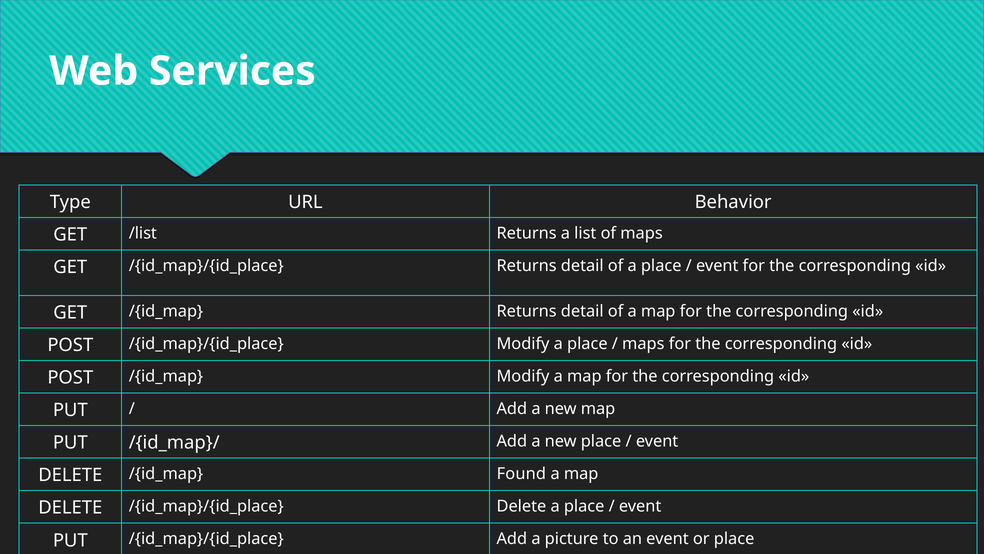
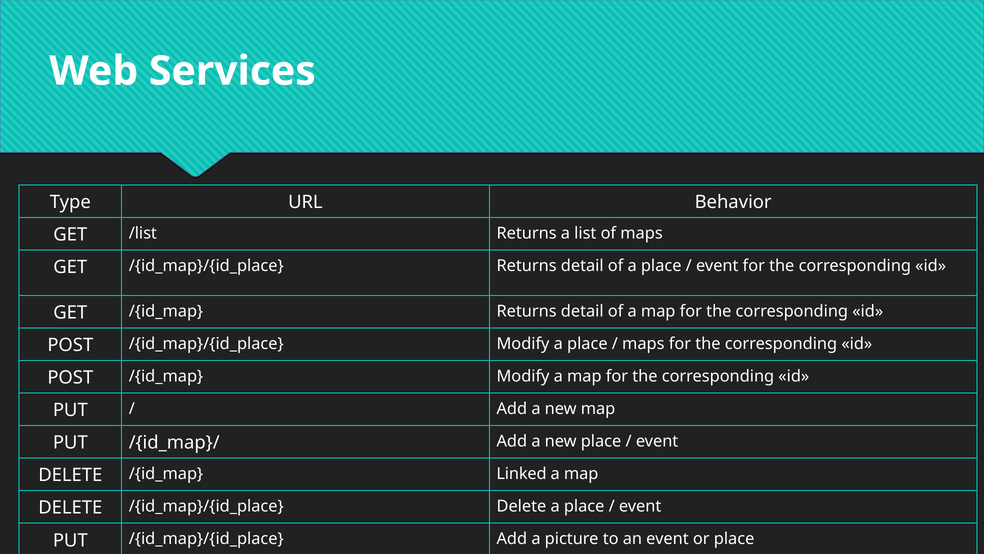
Found: Found -> Linked
